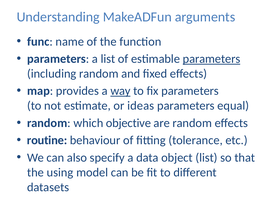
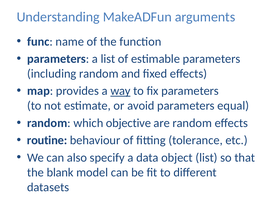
parameters at (212, 59) underline: present -> none
ideas: ideas -> avoid
using: using -> blank
